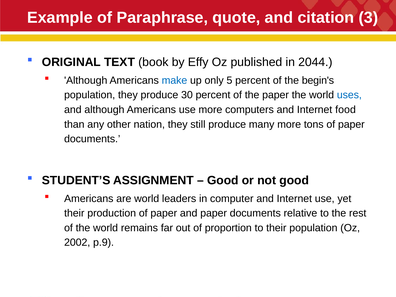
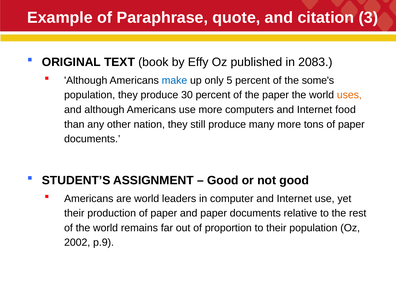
2044: 2044 -> 2083
begin's: begin's -> some's
uses colour: blue -> orange
